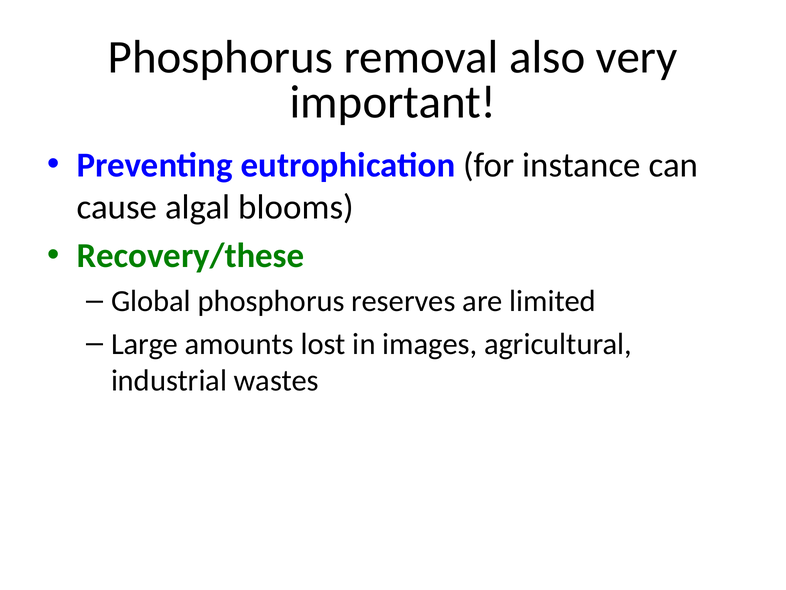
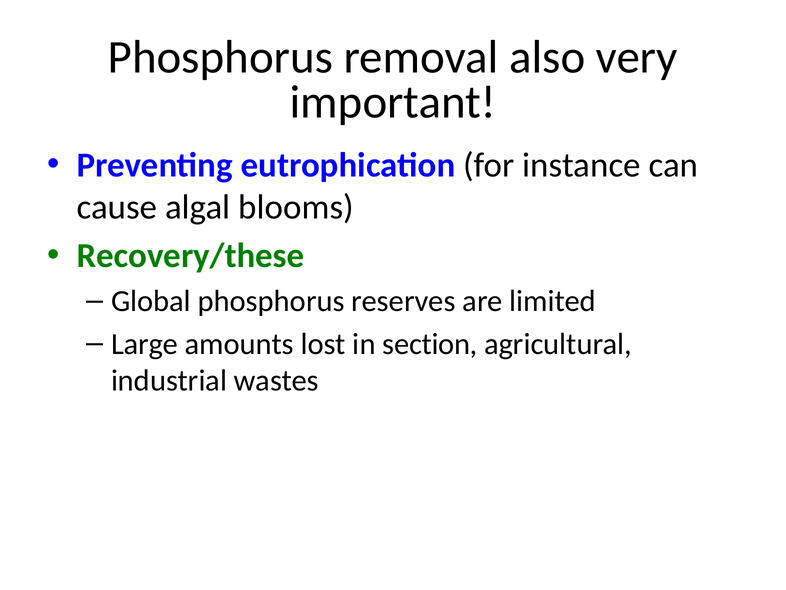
images: images -> section
